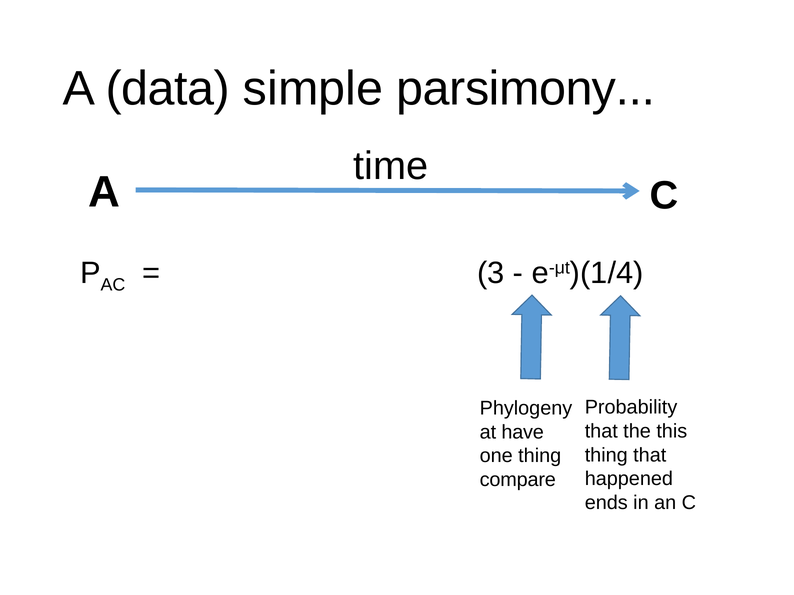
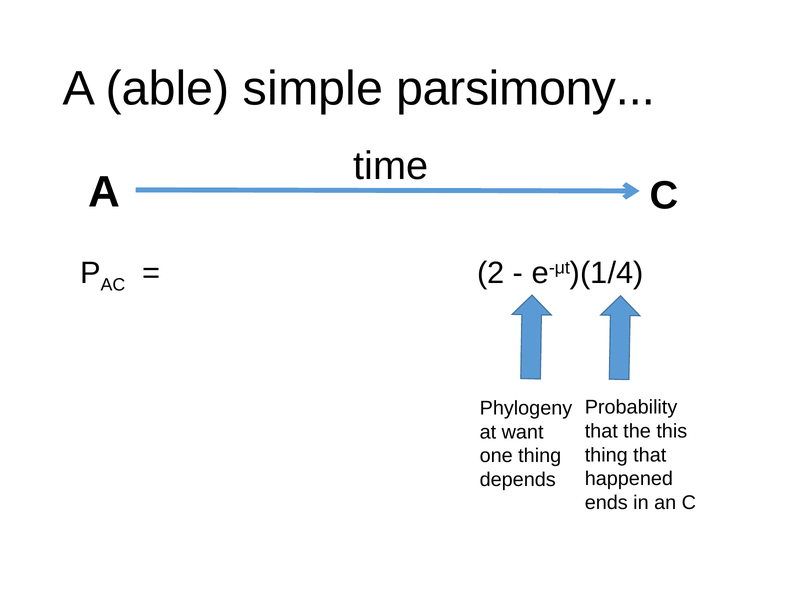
data: data -> able
3: 3 -> 2
have: have -> want
compare: compare -> depends
